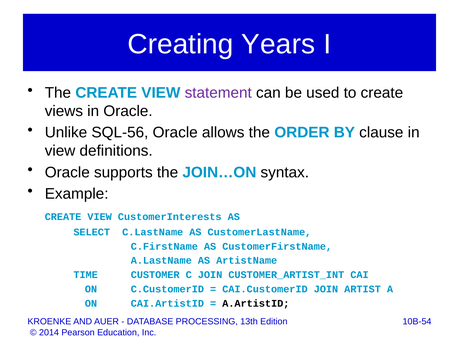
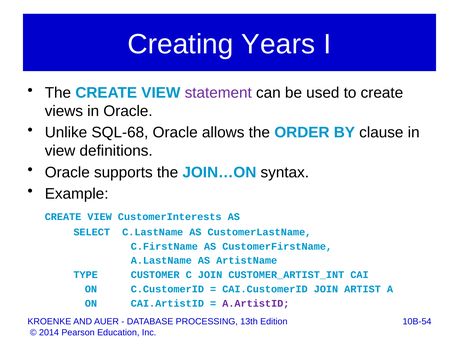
SQL-56: SQL-56 -> SQL-68
TIME: TIME -> TYPE
A.ArtistID colour: black -> purple
